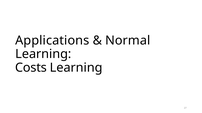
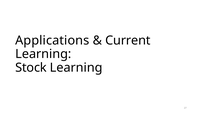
Normal: Normal -> Current
Costs: Costs -> Stock
